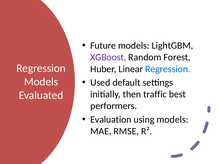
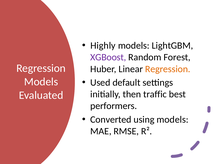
Future: Future -> Highly
Regression at (168, 69) colour: blue -> orange
Evaluation: Evaluation -> Converted
